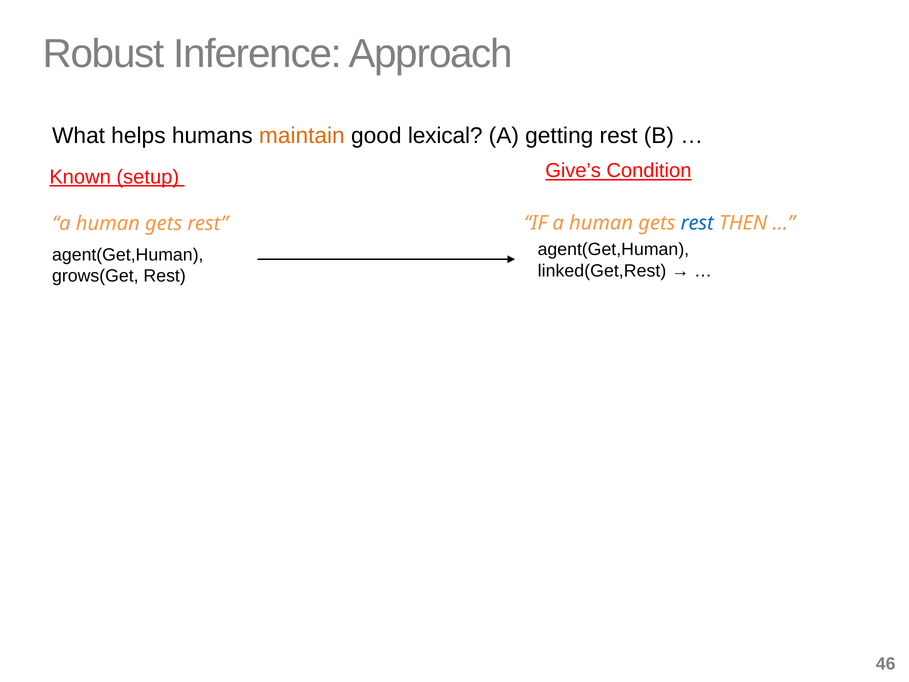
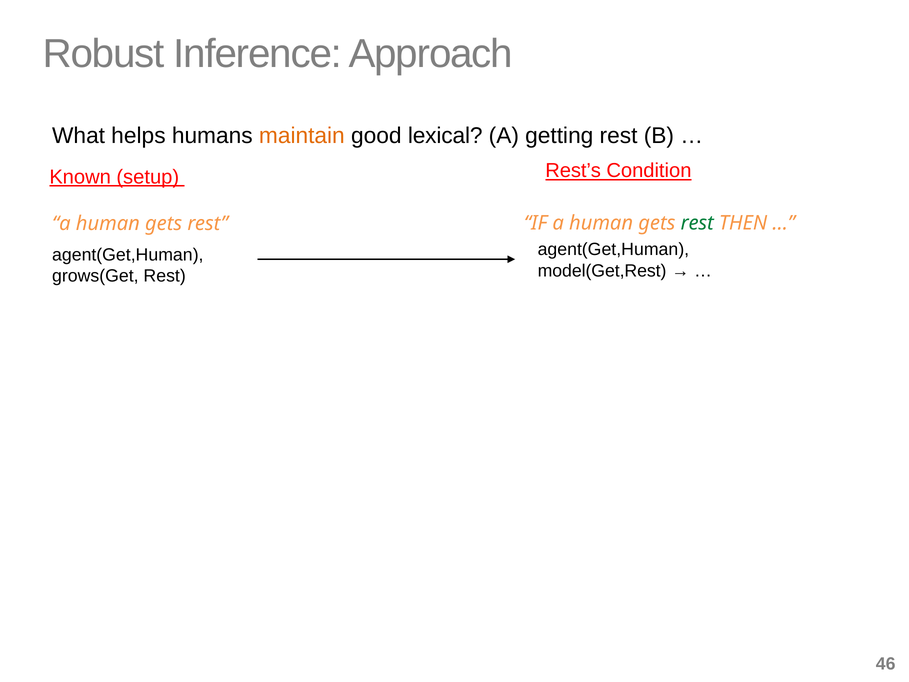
Give’s: Give’s -> Rest’s
rest at (697, 223) colour: blue -> green
linked(Get,Rest: linked(Get,Rest -> model(Get,Rest
